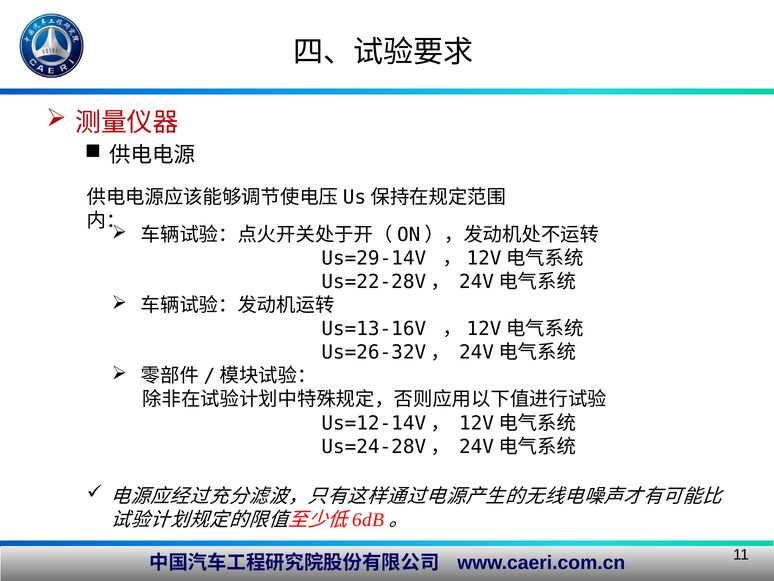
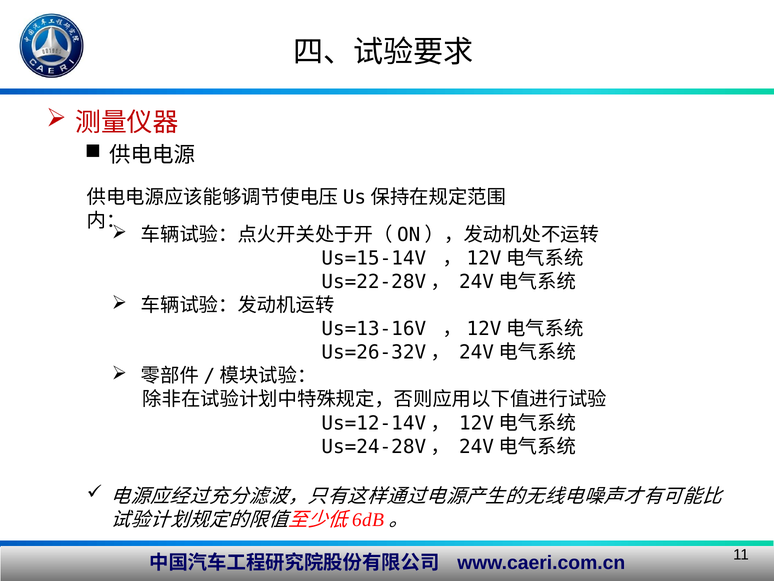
Us=29-14V: Us=29-14V -> Us=15-14V
